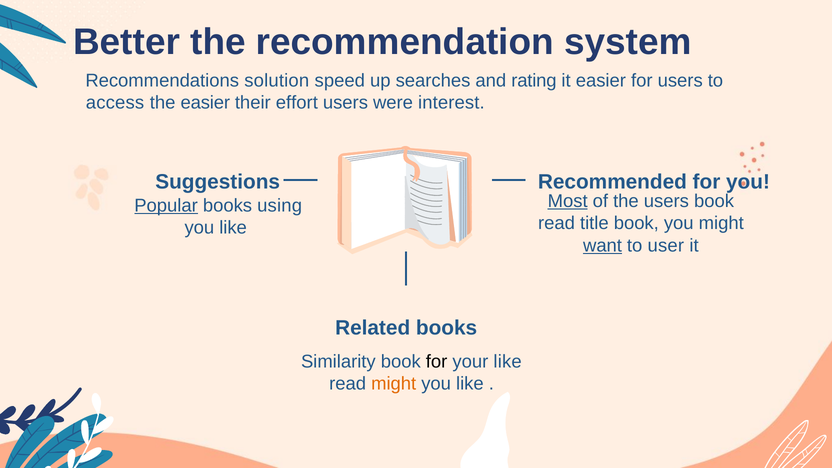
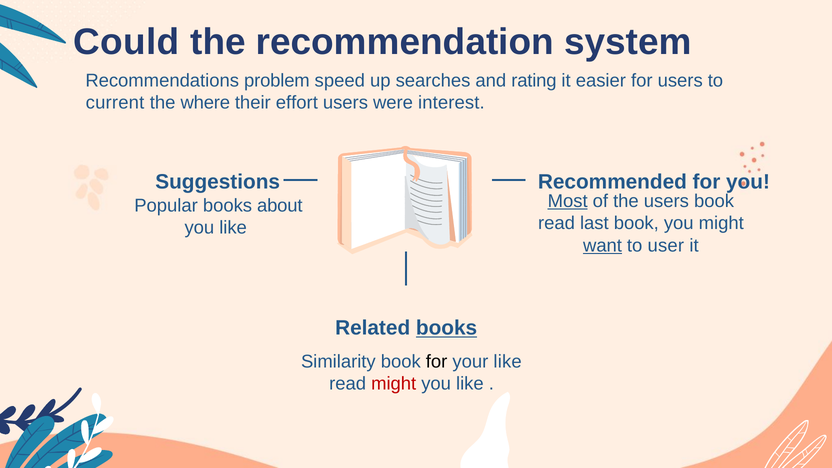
Better: Better -> Could
solution: solution -> problem
access: access -> current
the easier: easier -> where
Popular underline: present -> none
using: using -> about
title: title -> last
books at (447, 328) underline: none -> present
might at (394, 384) colour: orange -> red
